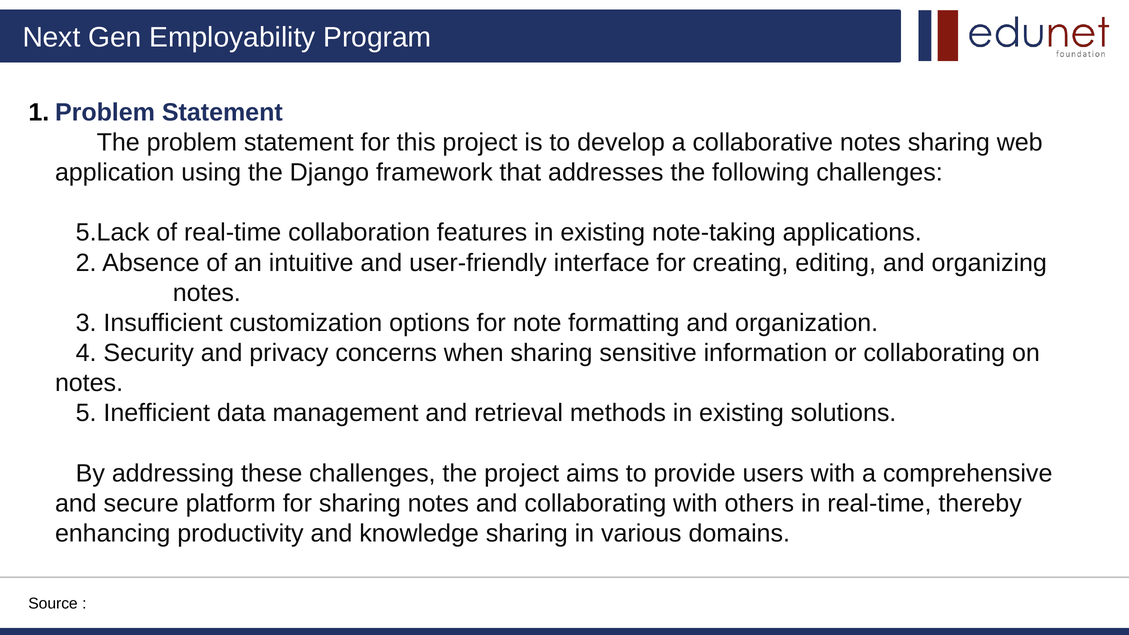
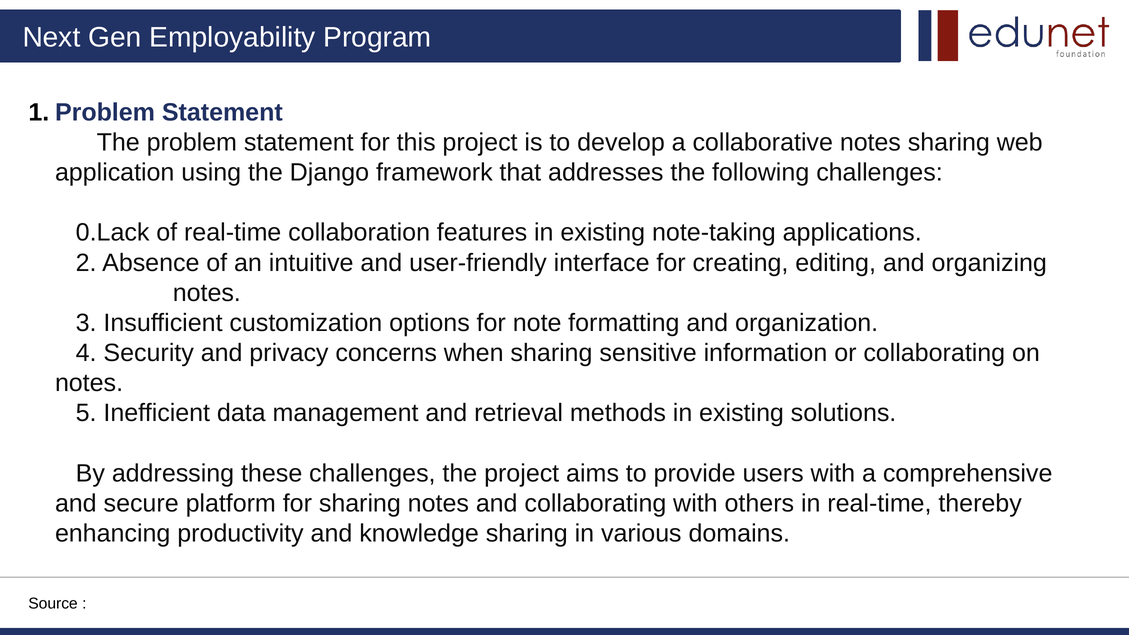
5.Lack: 5.Lack -> 0.Lack
